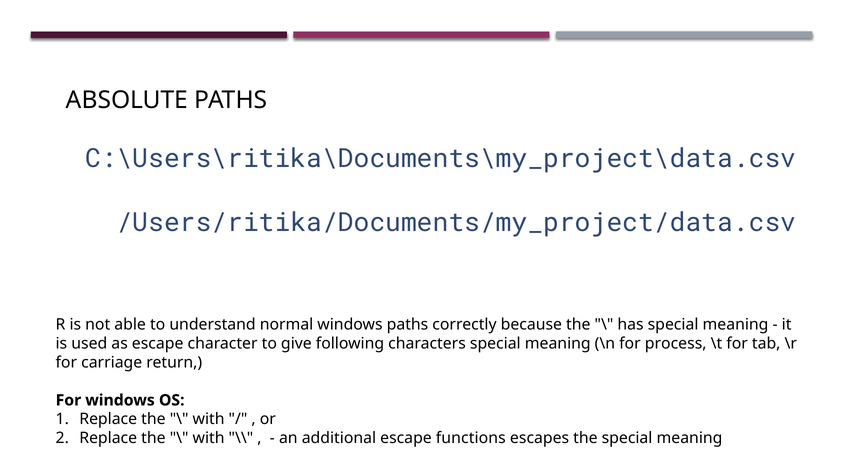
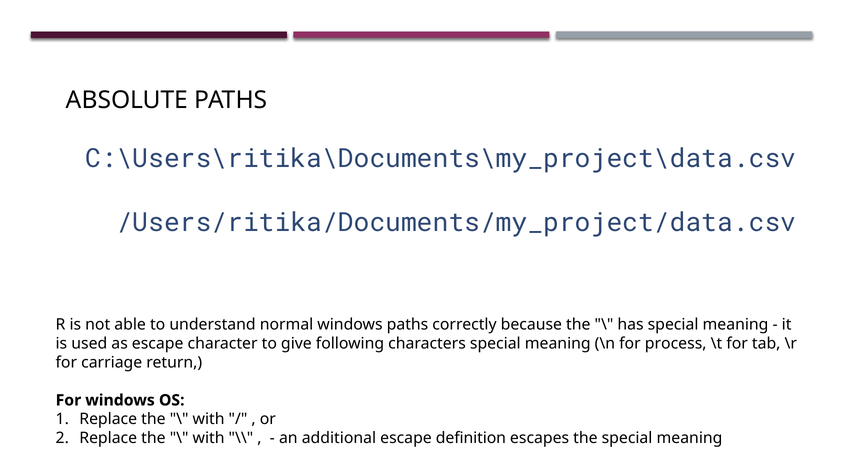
functions: functions -> definition
